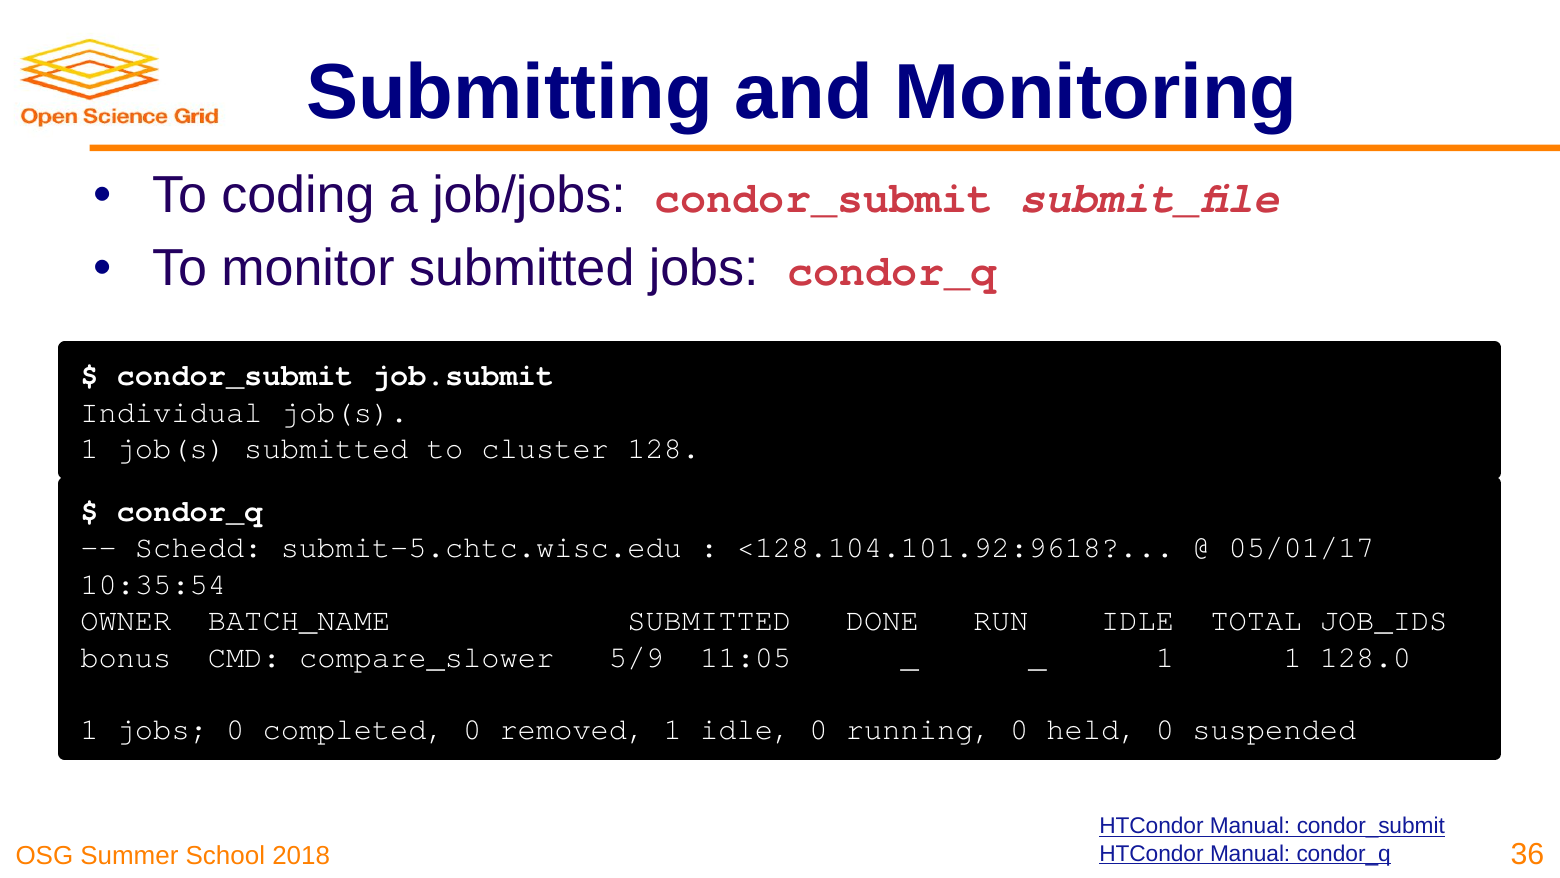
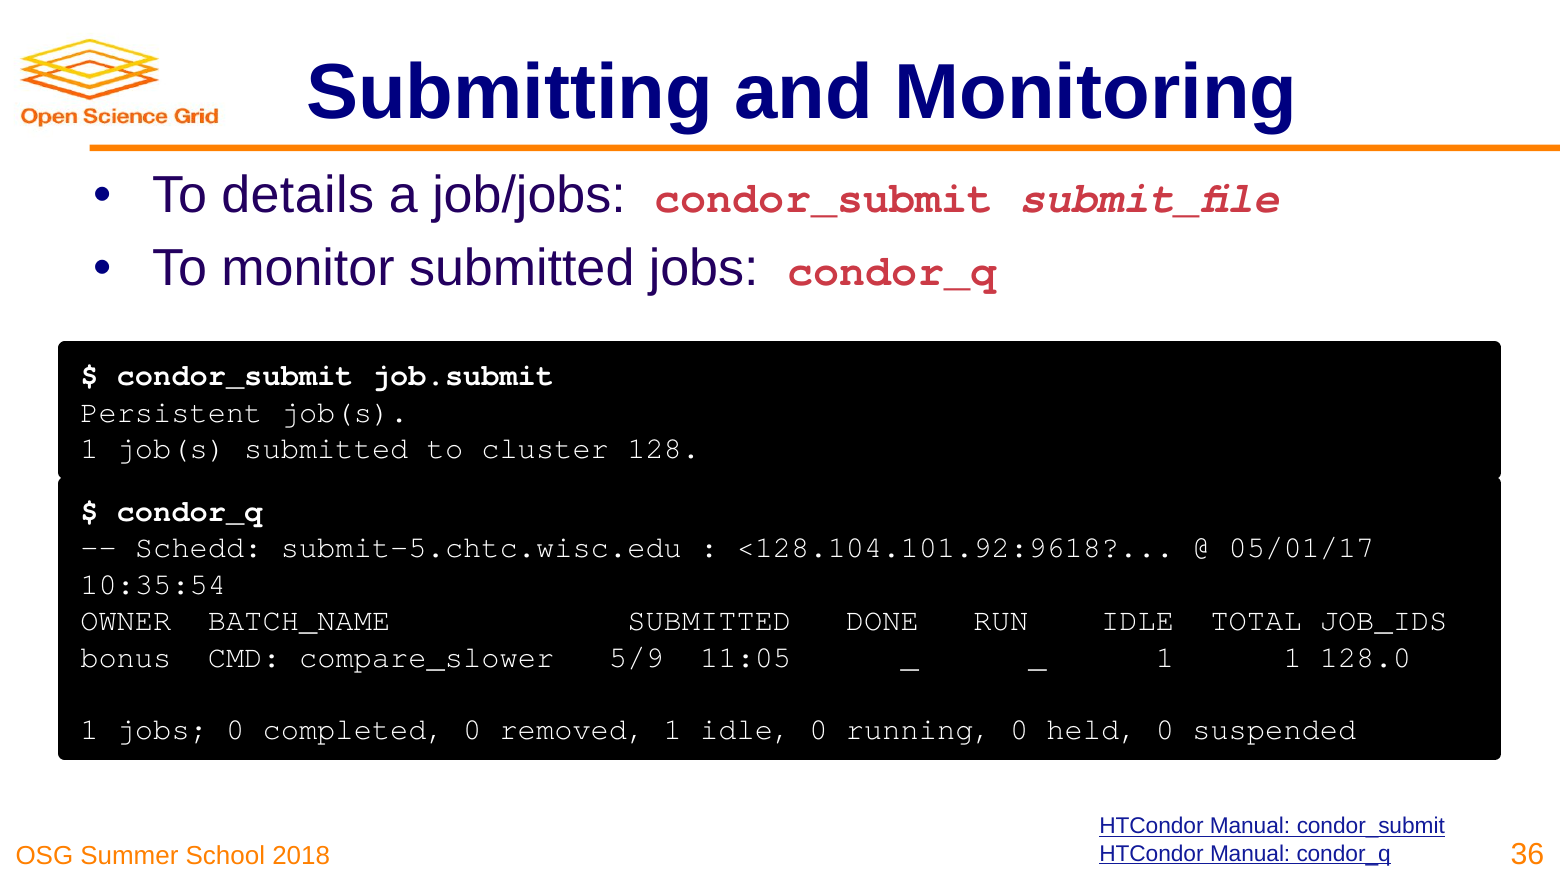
coding: coding -> details
Individual: Individual -> Persistent
